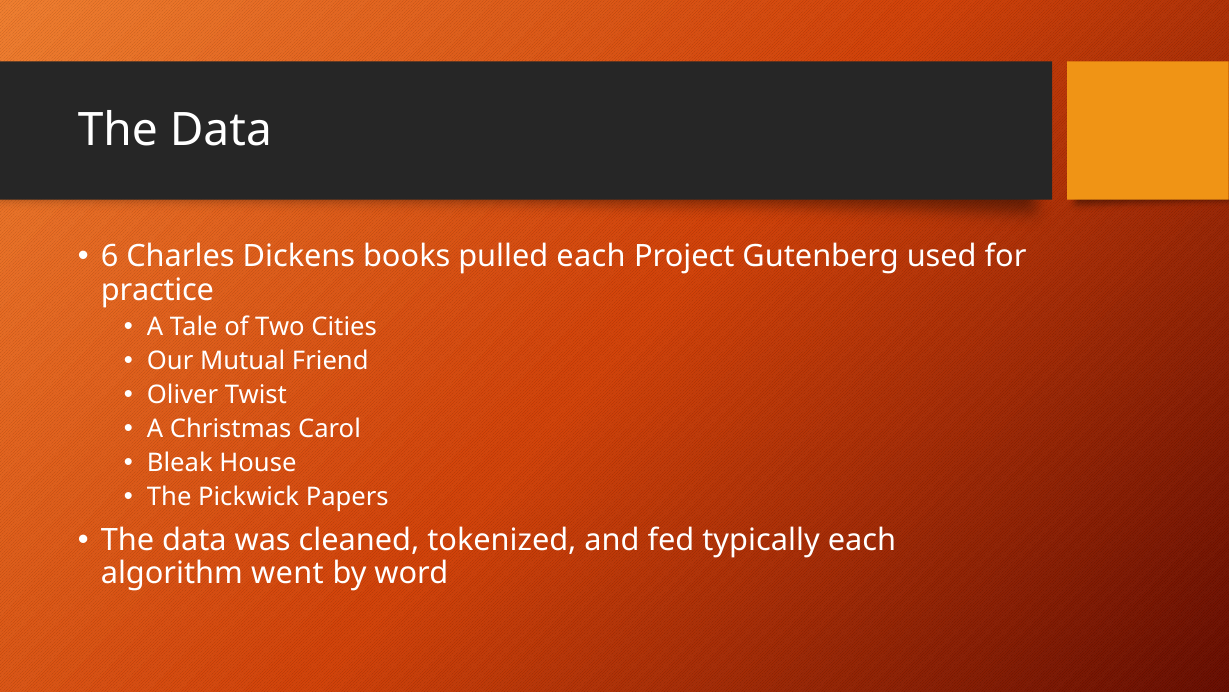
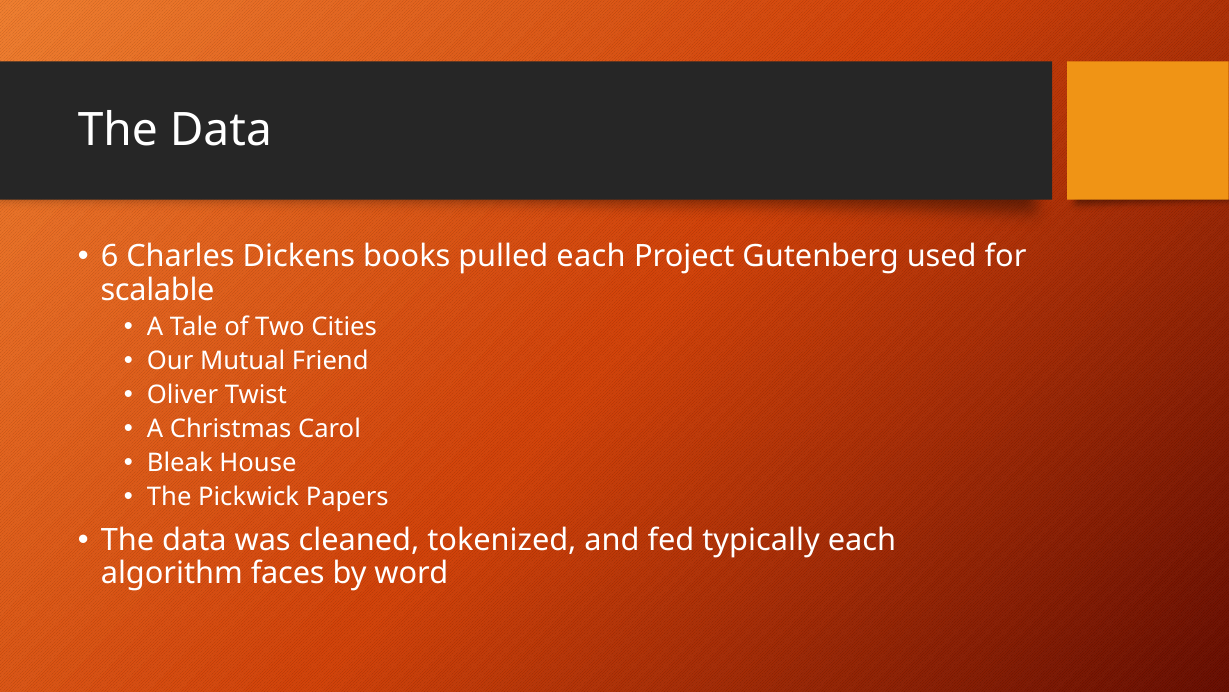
practice: practice -> scalable
went: went -> faces
